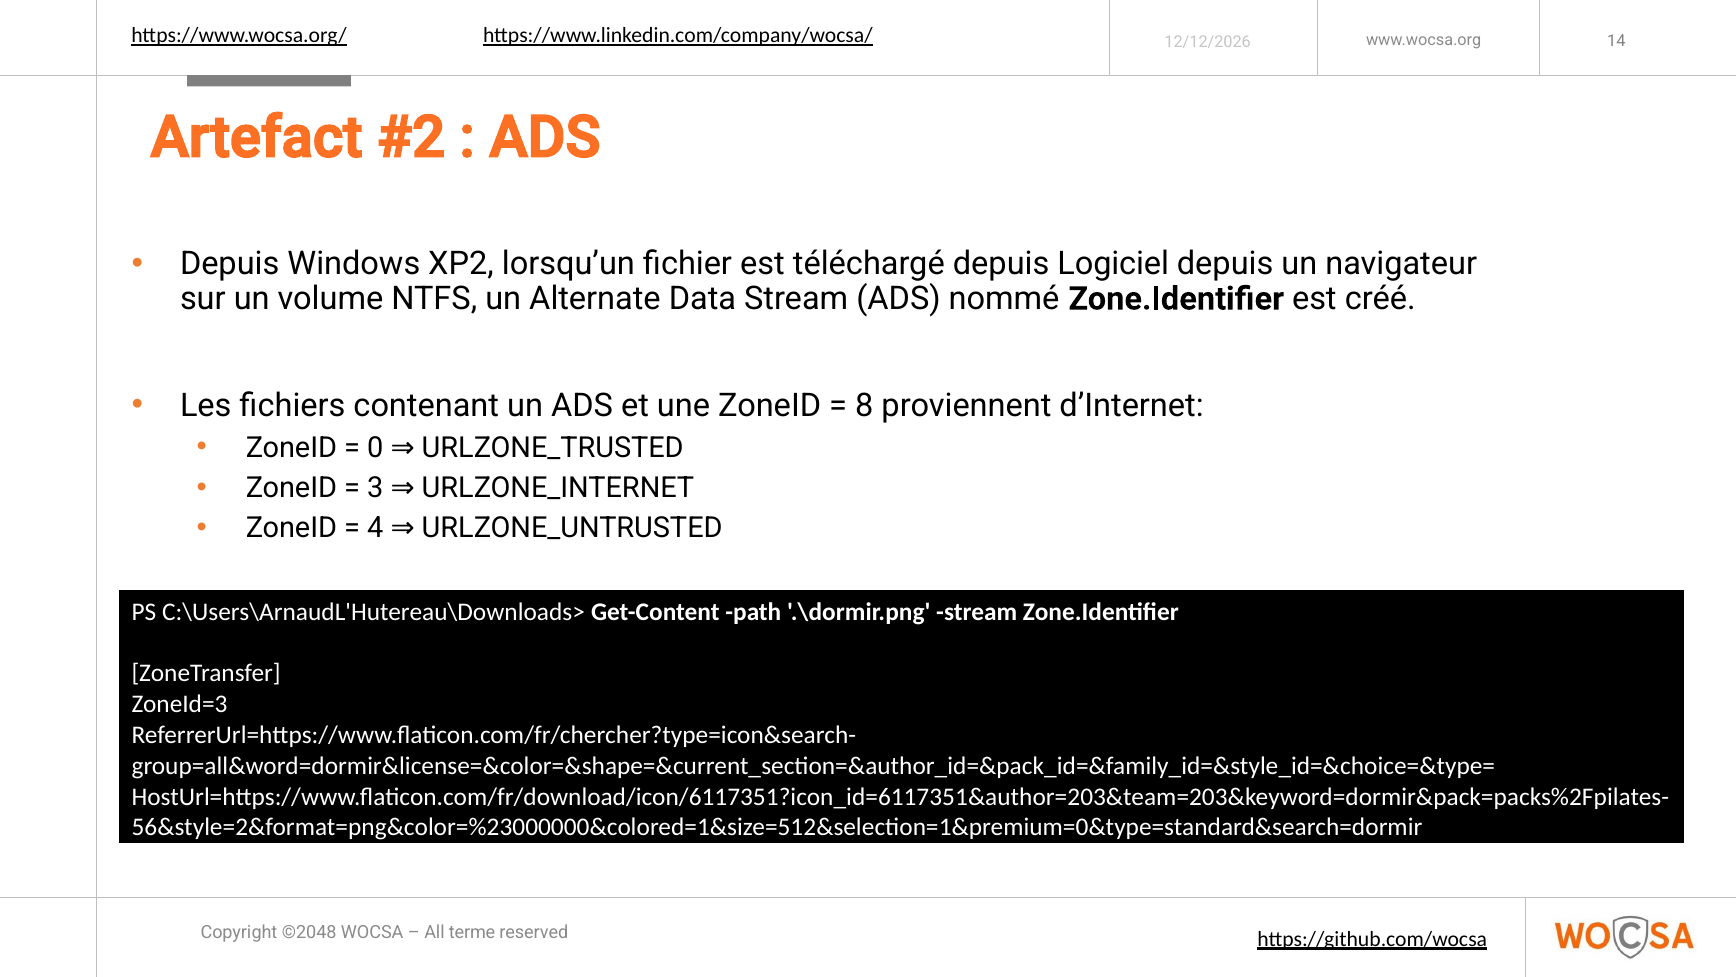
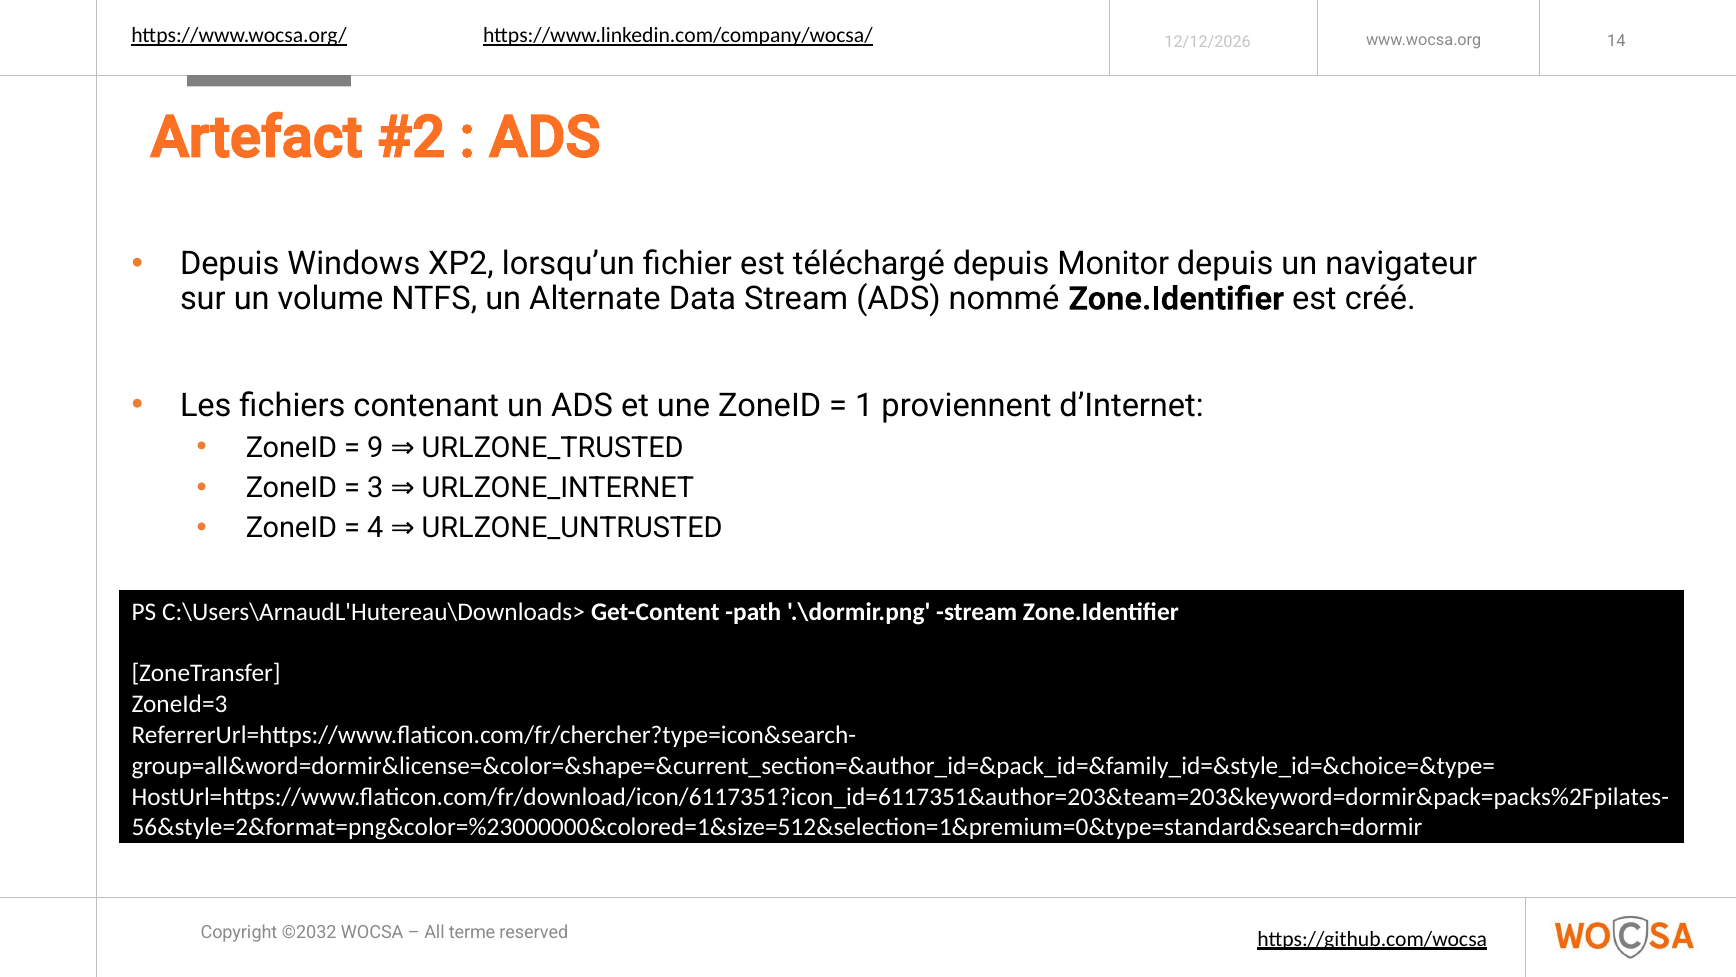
Logiciel: Logiciel -> Monitor
8: 8 -> 1
0: 0 -> 9
©2048: ©2048 -> ©2032
